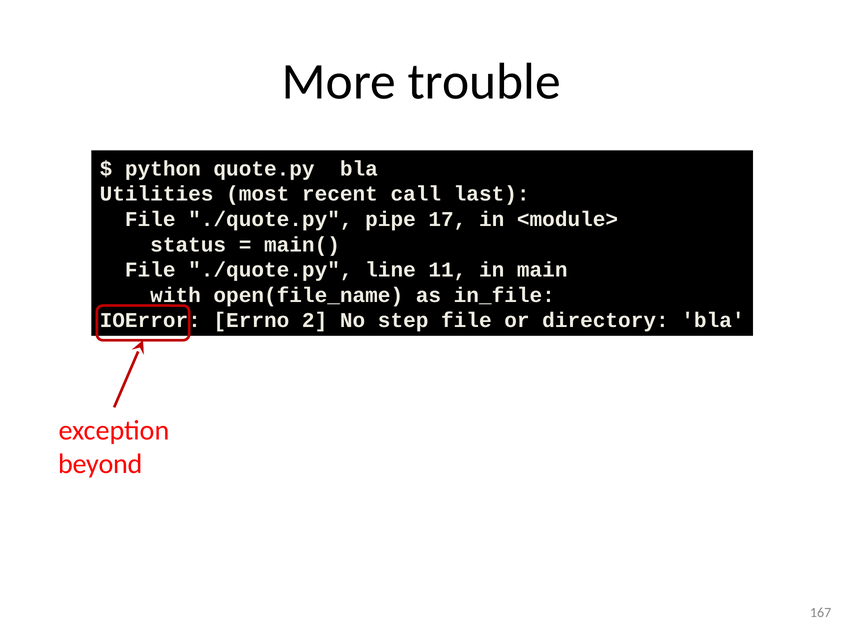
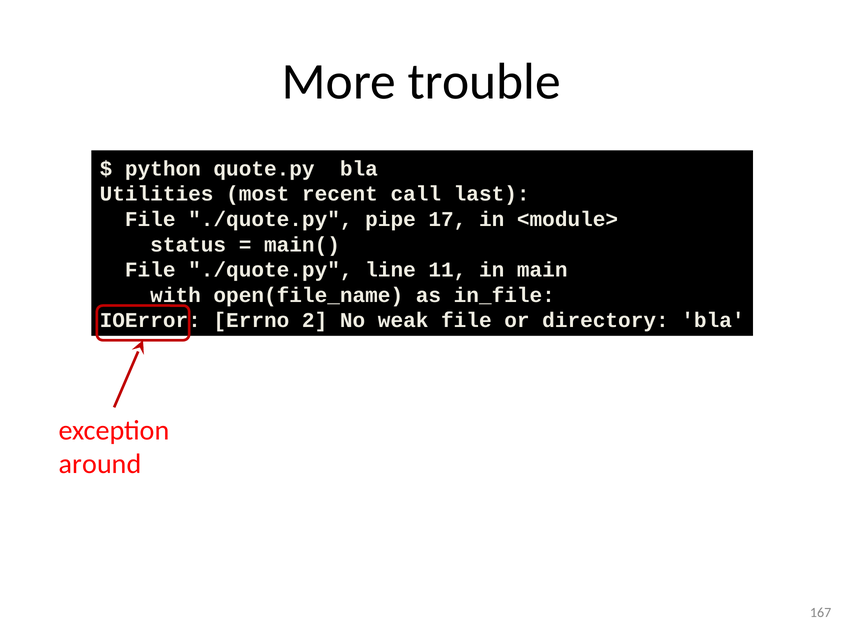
step: step -> weak
beyond: beyond -> around
